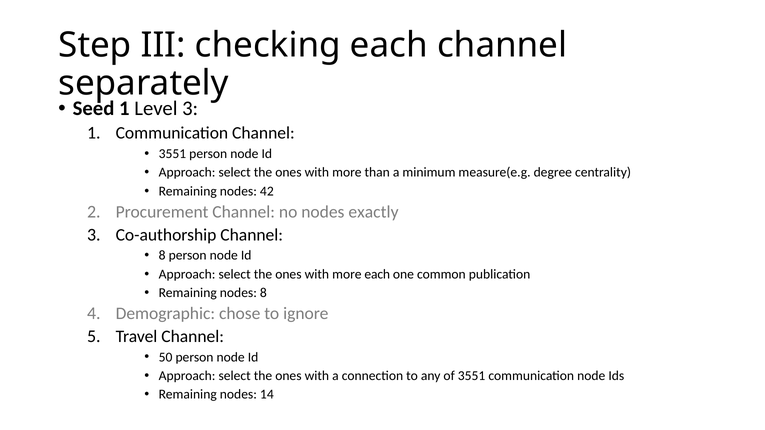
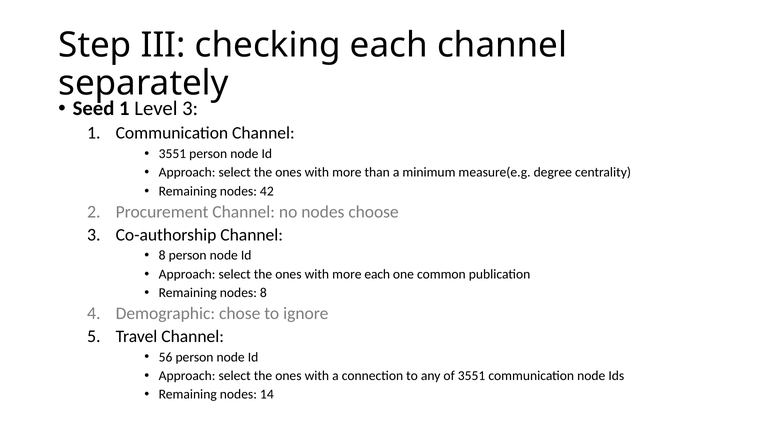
exactly: exactly -> choose
50: 50 -> 56
